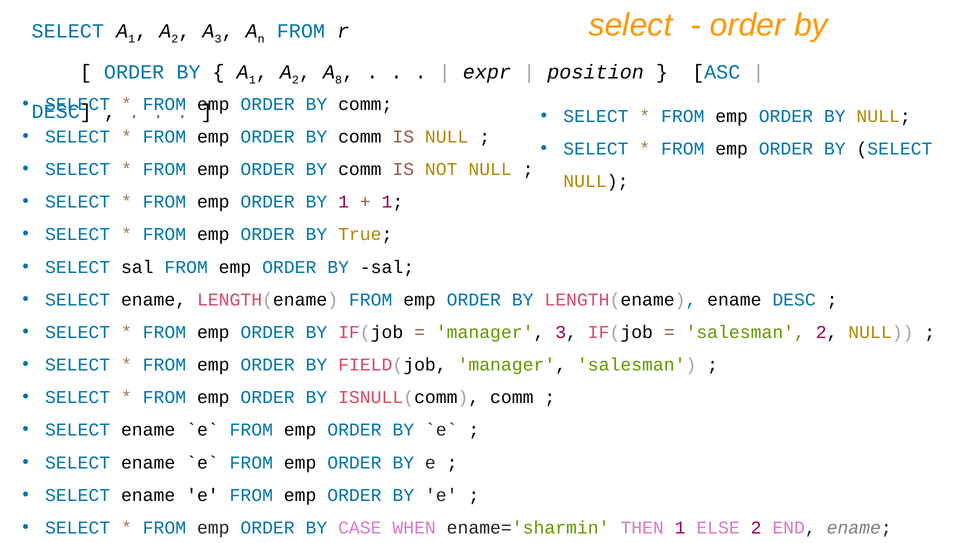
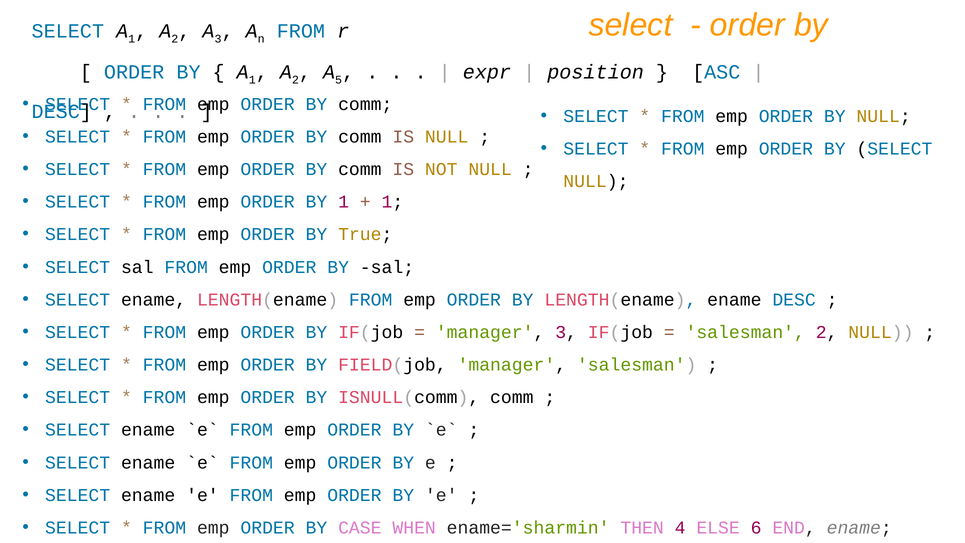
8: 8 -> 5
THEN 1: 1 -> 4
ELSE 2: 2 -> 6
